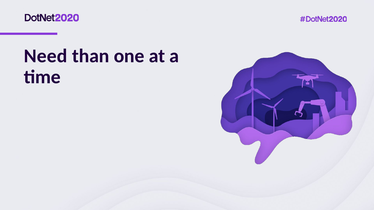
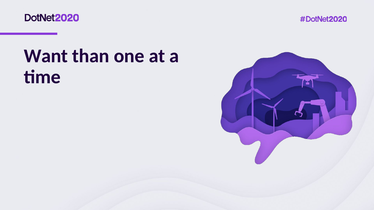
Need: Need -> Want
